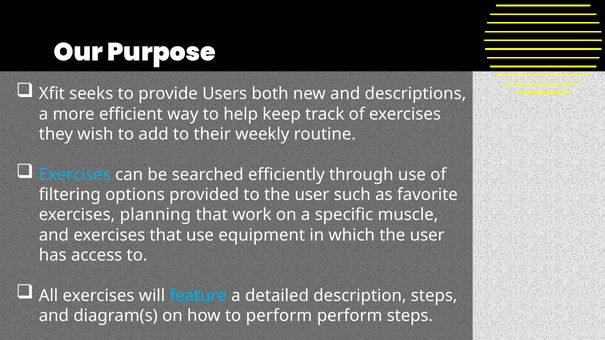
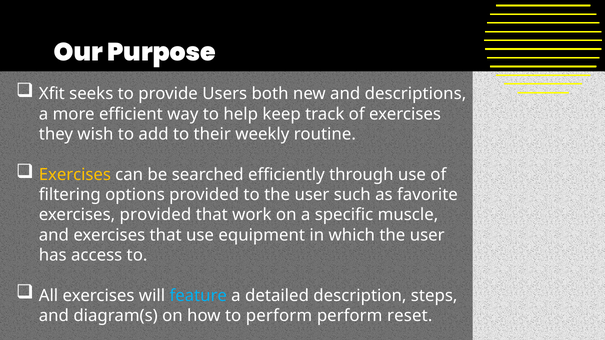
Exercises at (75, 175) colour: light blue -> yellow
exercises planning: planning -> provided
perform steps: steps -> reset
